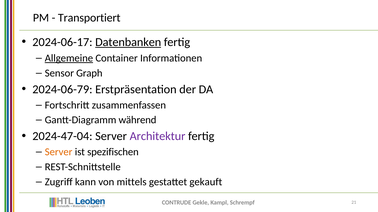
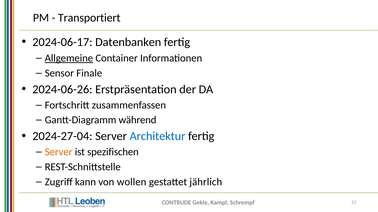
Datenbanken underline: present -> none
Graph: Graph -> Finale
2024-06-79: 2024-06-79 -> 2024-06-26
2024-47-04: 2024-47-04 -> 2024-27-04
Architektur colour: purple -> blue
mittels: mittels -> wollen
gekauft: gekauft -> jährlich
